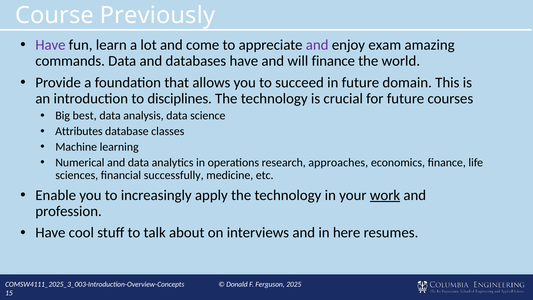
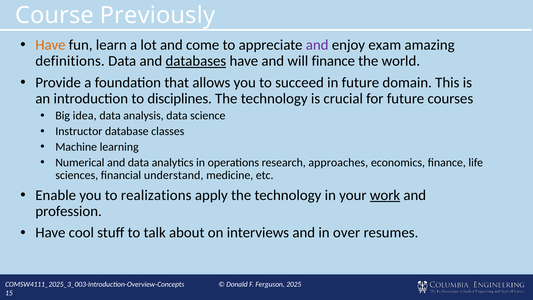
Have at (50, 45) colour: purple -> orange
commands: commands -> definitions
databases underline: none -> present
best: best -> idea
Attributes: Attributes -> Instructor
successfully: successfully -> understand
increasingly: increasingly -> realizations
here: here -> over
